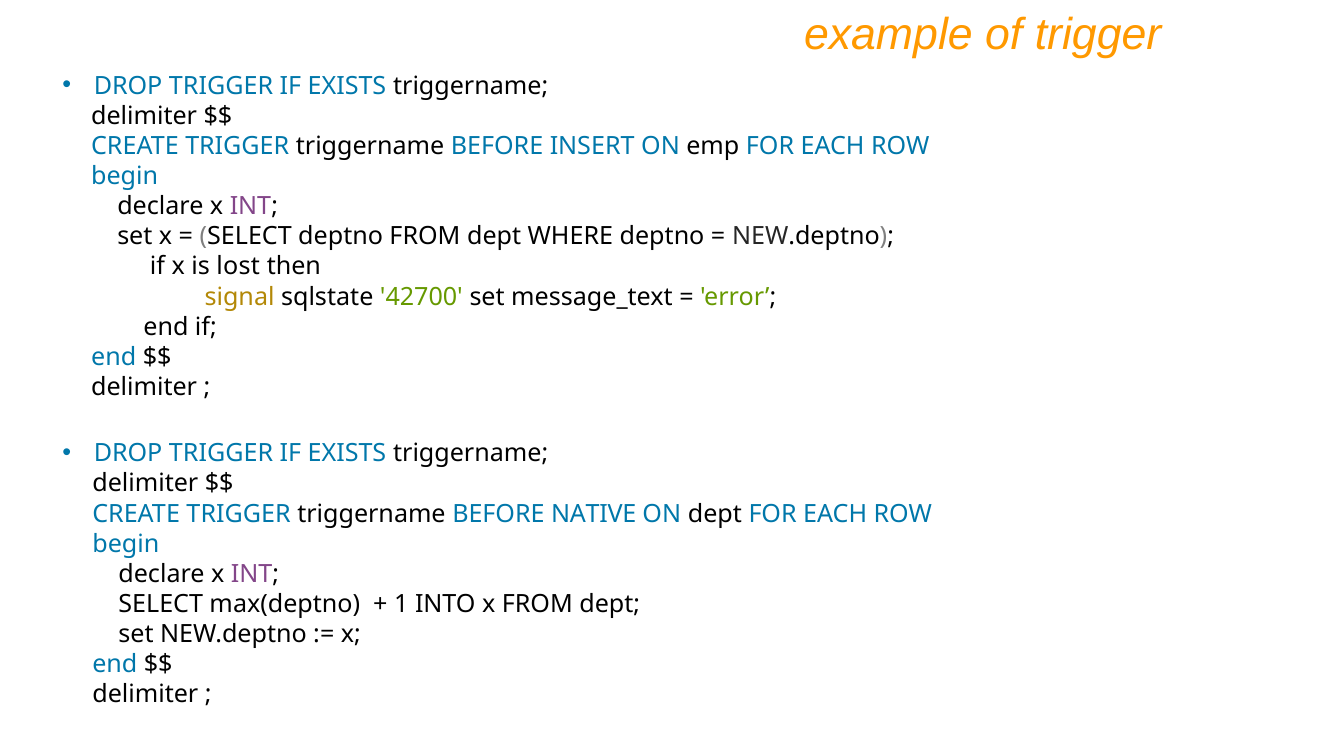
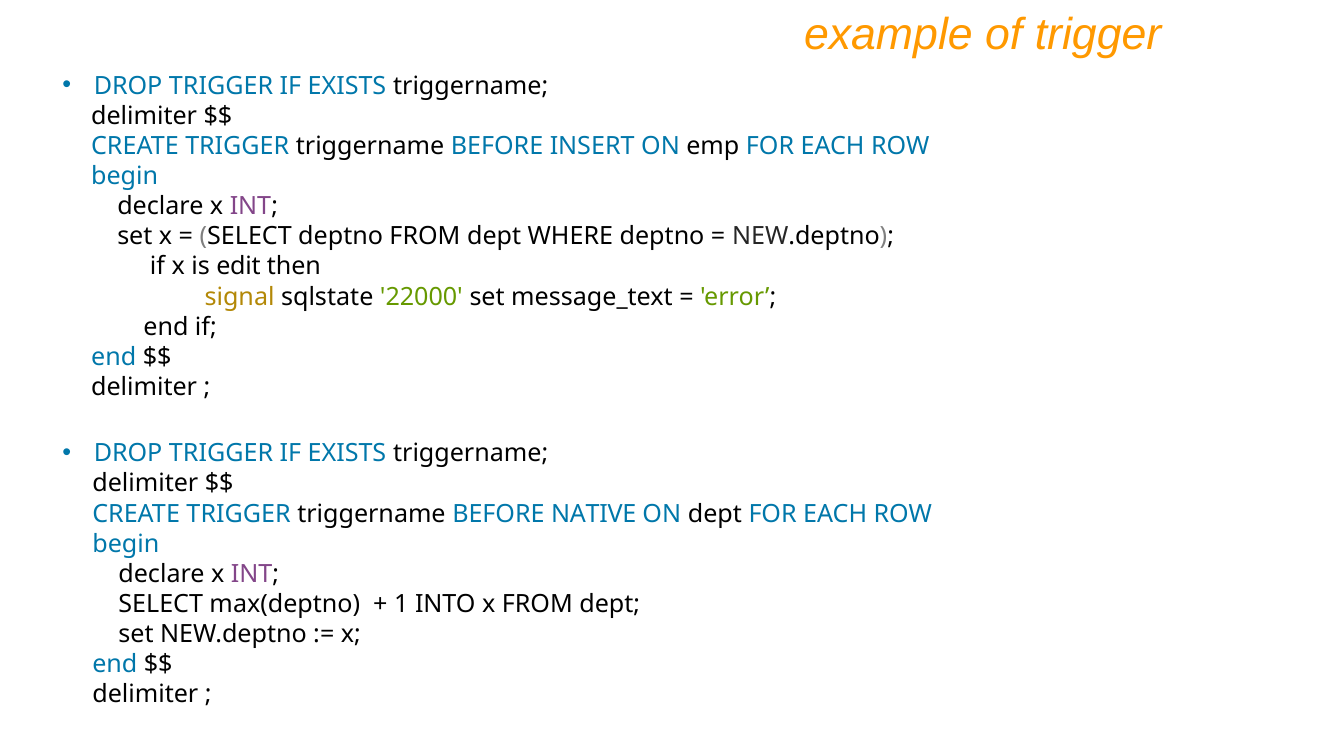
lost: lost -> edit
42700: 42700 -> 22000
